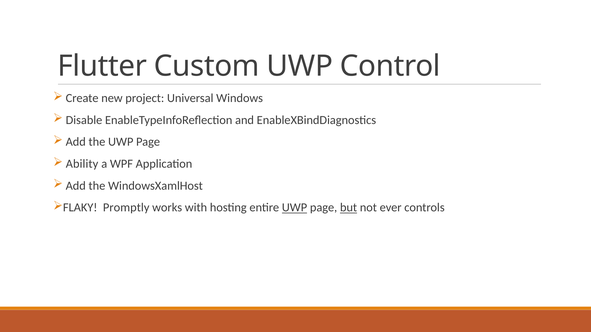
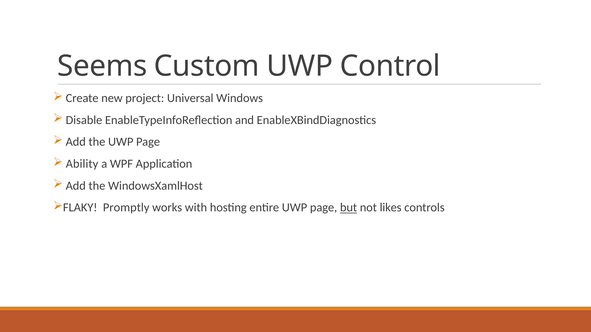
Flutter: Flutter -> Seems
UWP at (295, 208) underline: present -> none
ever: ever -> likes
